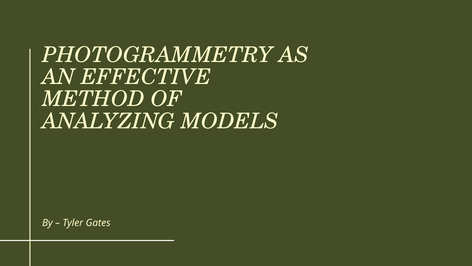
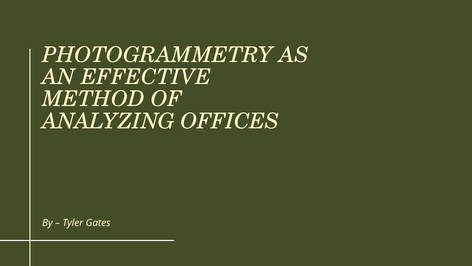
MODELS: MODELS -> OFFICES
